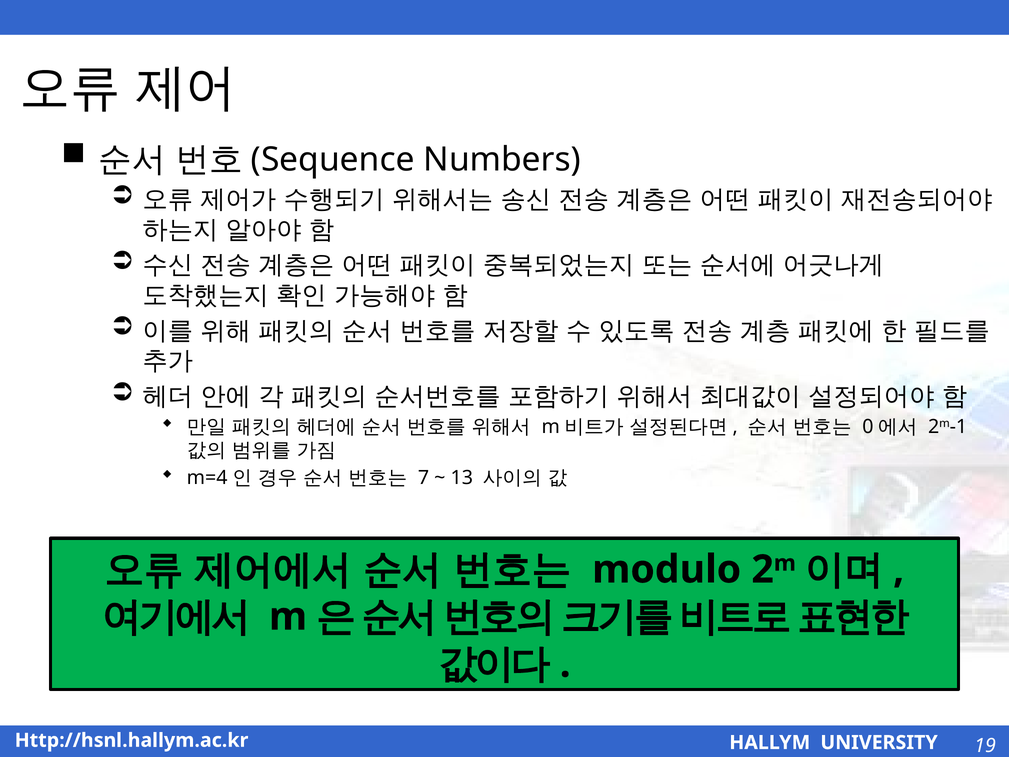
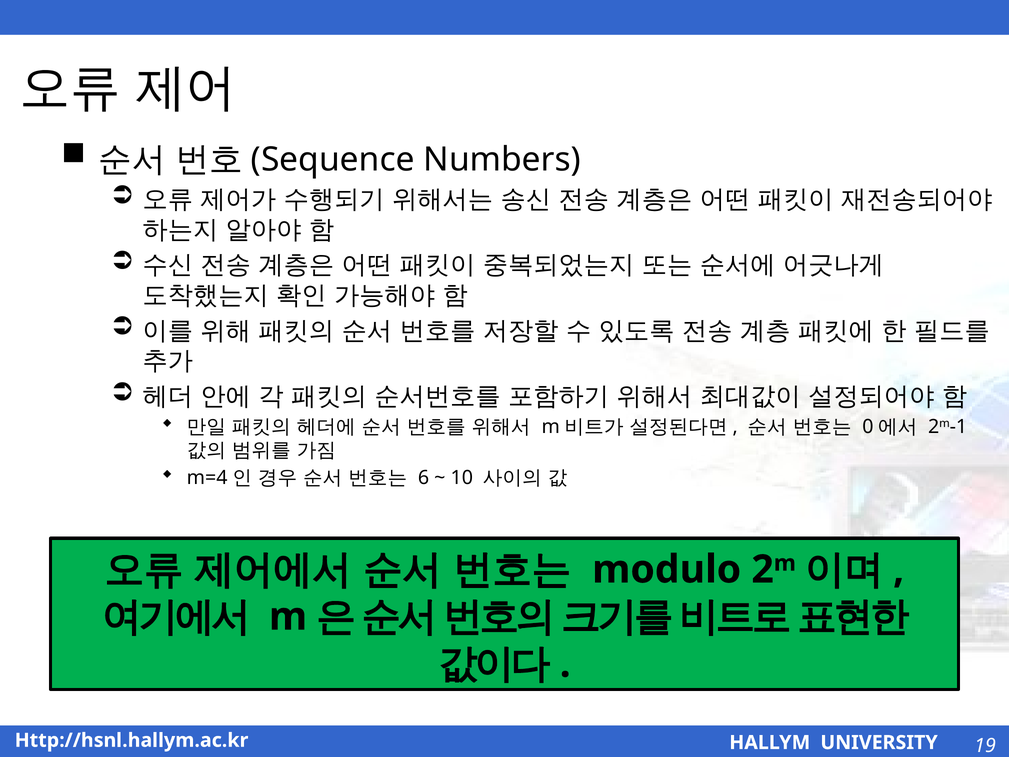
7: 7 -> 6
13: 13 -> 10
